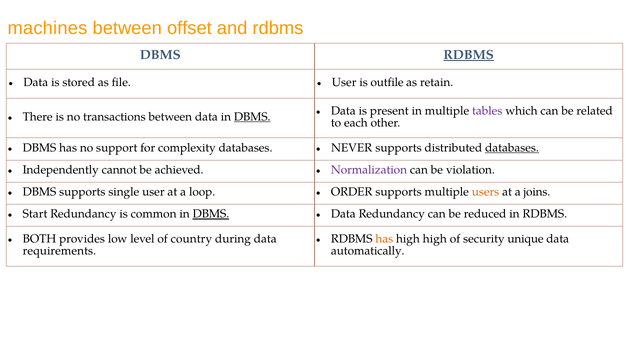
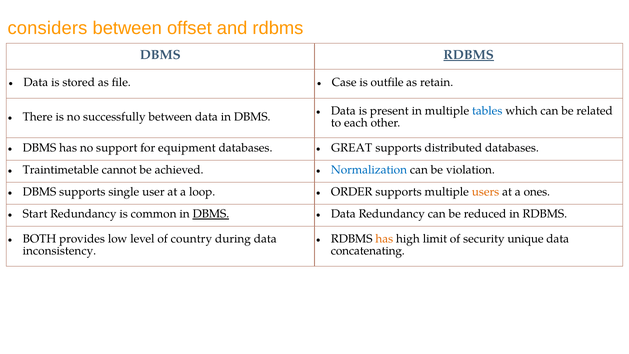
machines: machines -> considers
User at (344, 82): User -> Case
tables colour: purple -> blue
transactions: transactions -> successfully
DBMS at (252, 117) underline: present -> none
complexity: complexity -> equipment
NEVER: NEVER -> GREAT
databases at (512, 148) underline: present -> none
Independently: Independently -> Traintimetable
Normalization colour: purple -> blue
joins: joins -> ones
high high: high -> limit
requirements: requirements -> inconsistency
automatically: automatically -> concatenating
